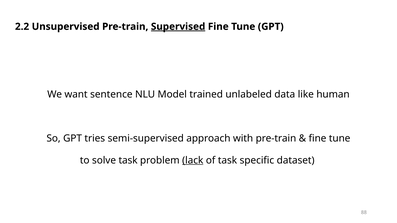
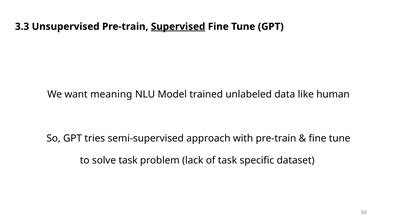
2.2: 2.2 -> 3.3
sentence: sentence -> meaning
lack underline: present -> none
